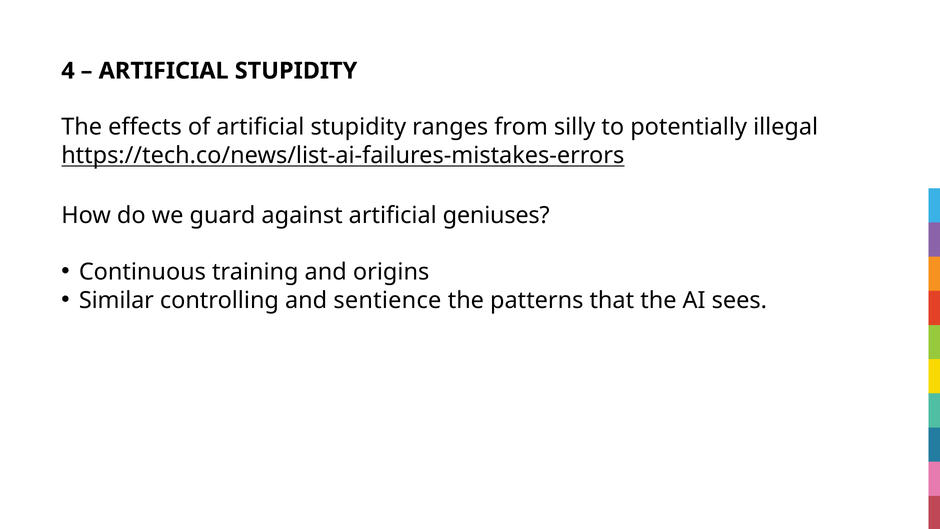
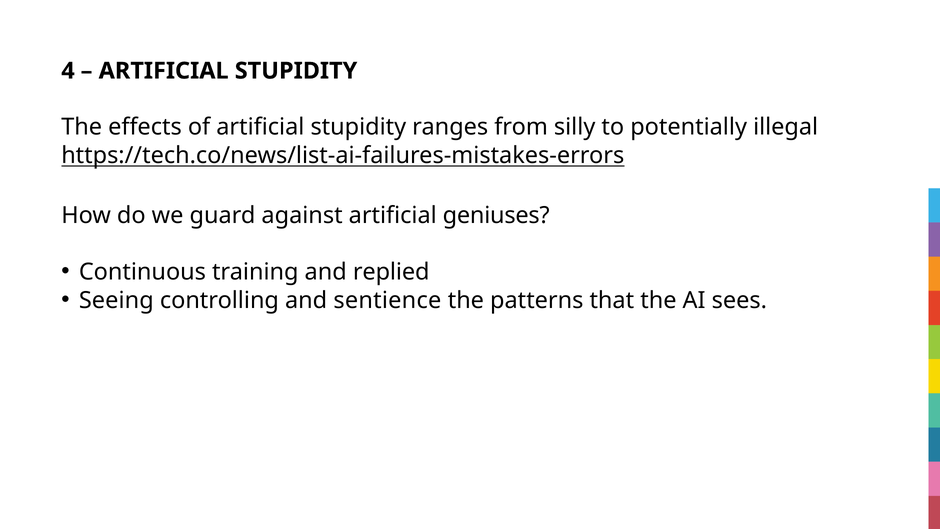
origins: origins -> replied
Similar: Similar -> Seeing
